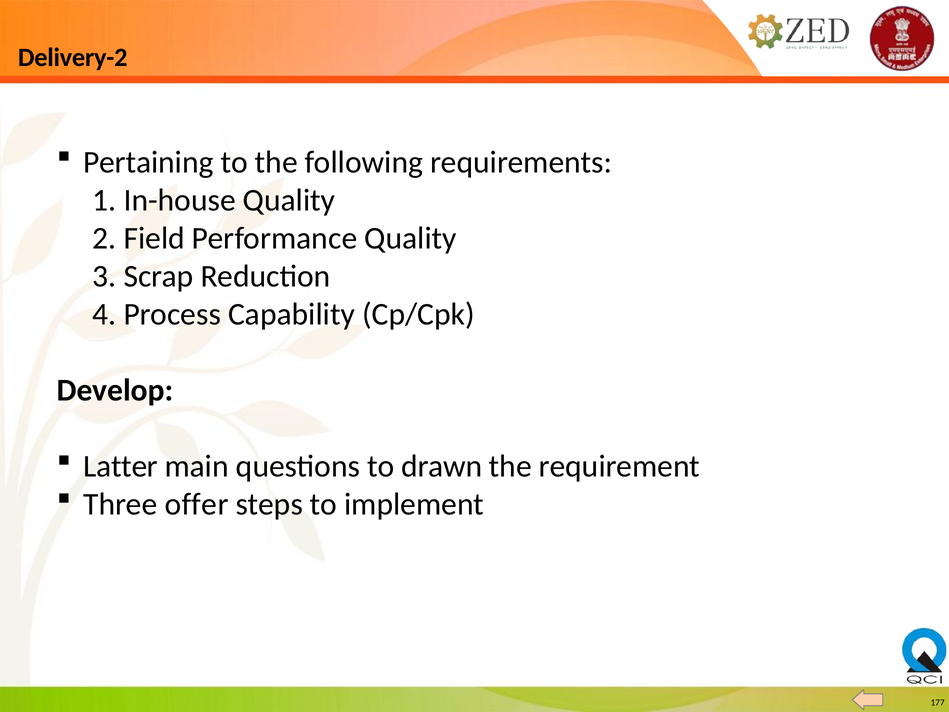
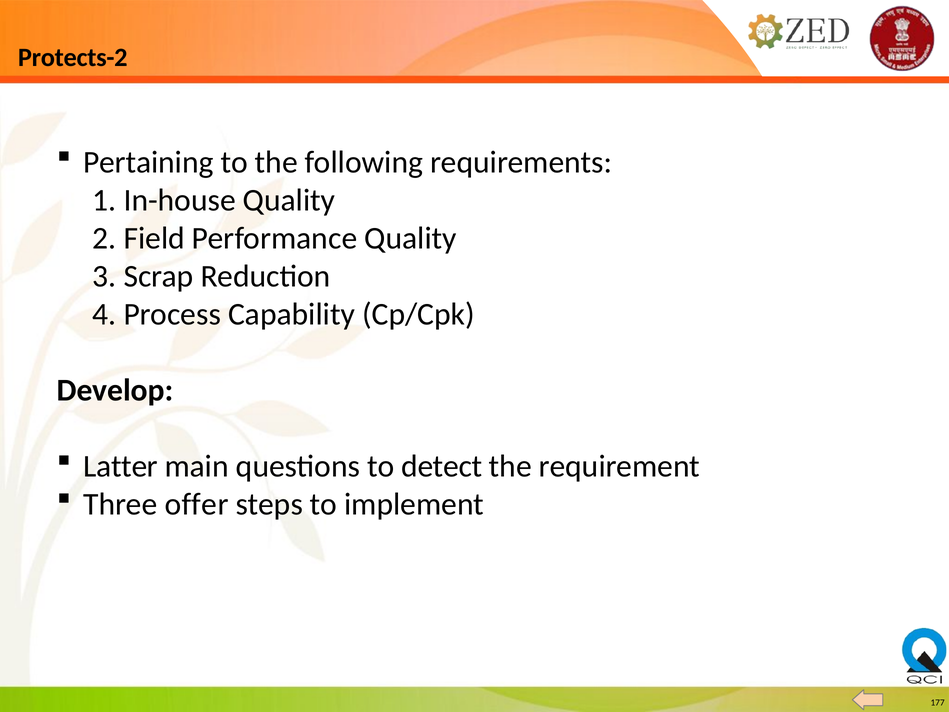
Delivery-2: Delivery-2 -> Protects-2
drawn: drawn -> detect
